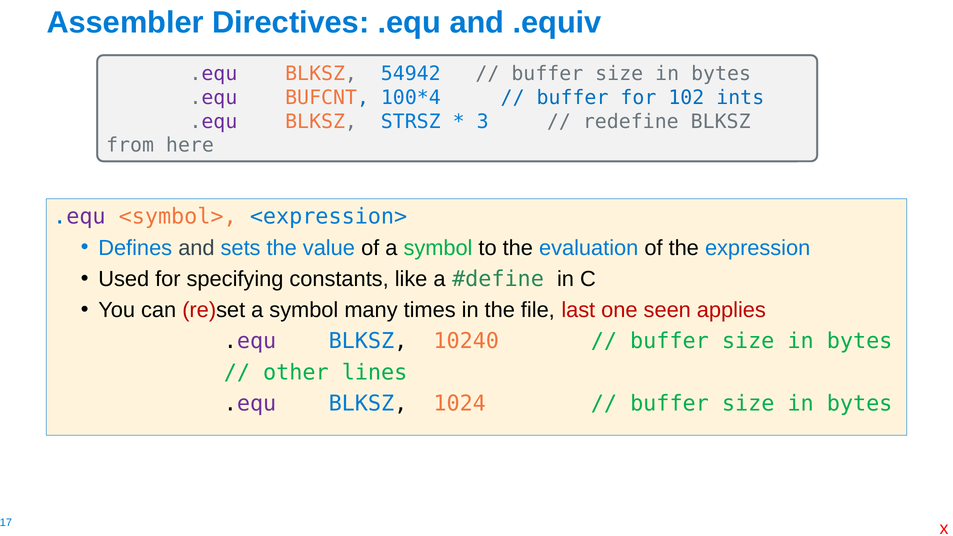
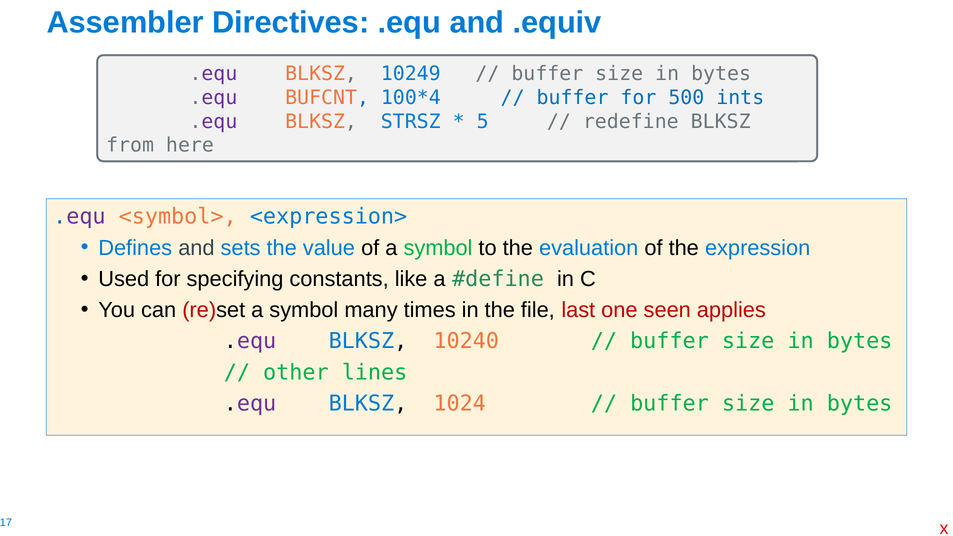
54942: 54942 -> 10249
102: 102 -> 500
3: 3 -> 5
